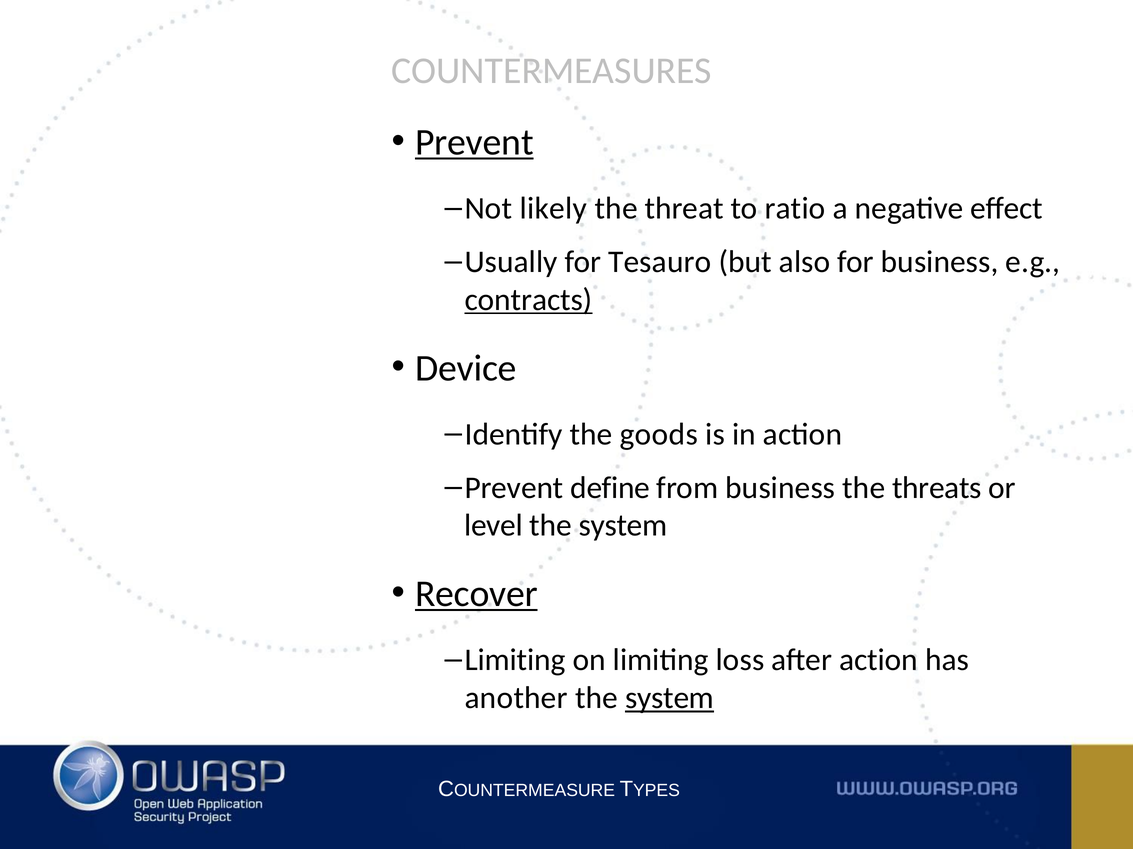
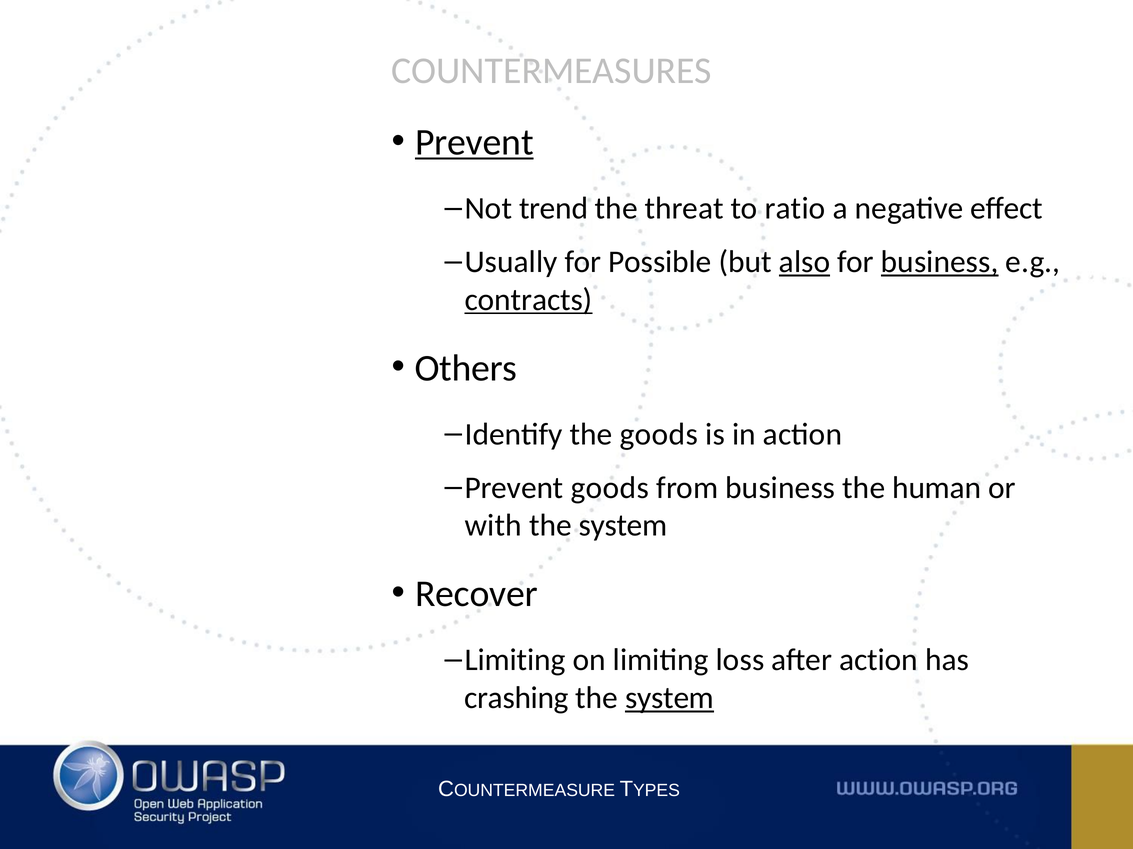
likely: likely -> trend
Tesauro: Tesauro -> Possible
also underline: none -> present
business at (940, 262) underline: none -> present
Device: Device -> Others
Prevent define: define -> goods
threats: threats -> human
level: level -> with
Recover underline: present -> none
another: another -> crashing
